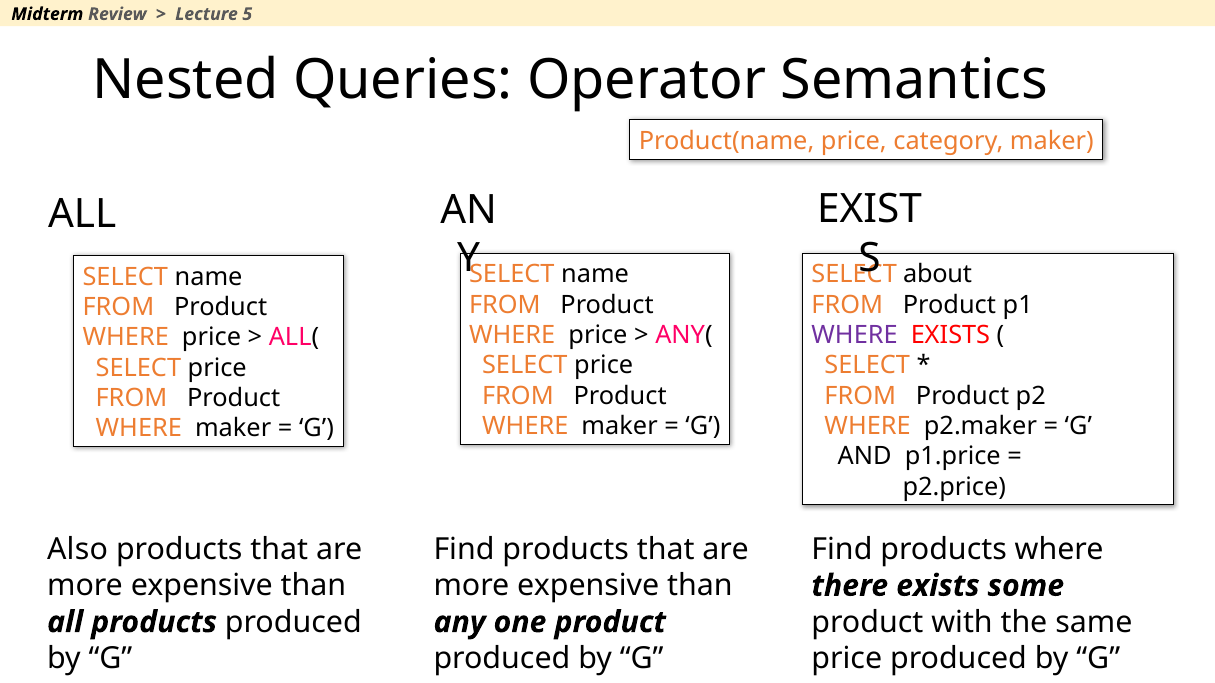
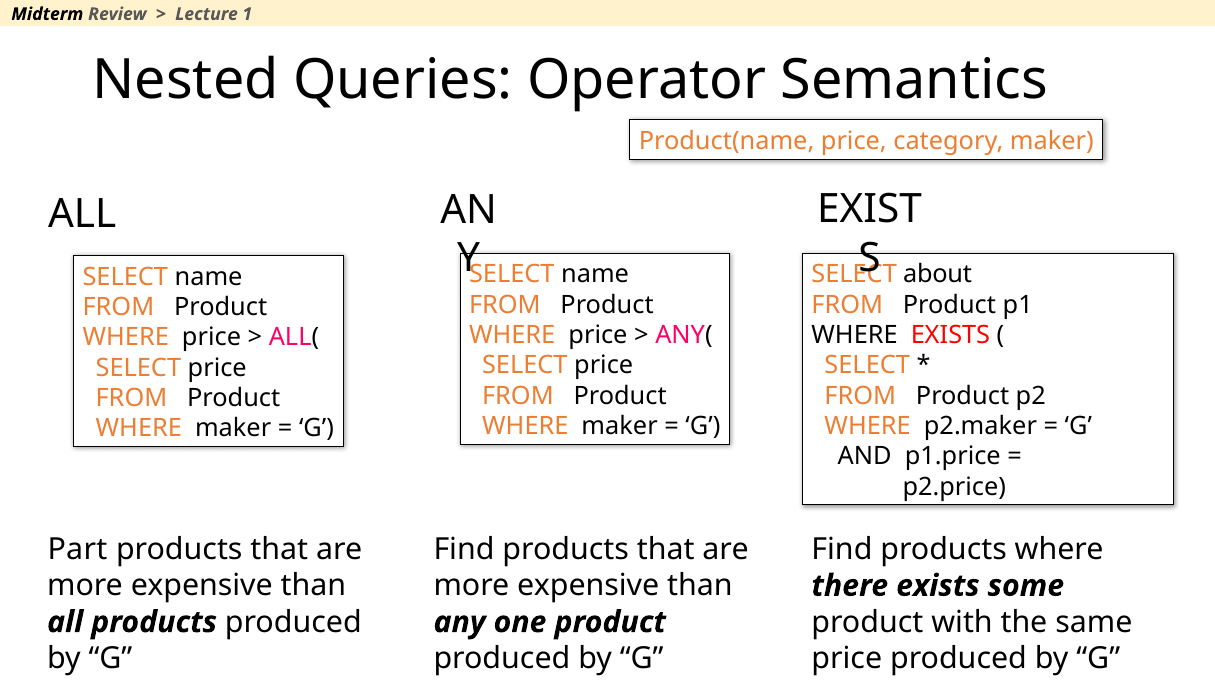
5: 5 -> 1
WHERE at (855, 335) colour: purple -> black
Also: Also -> Part
